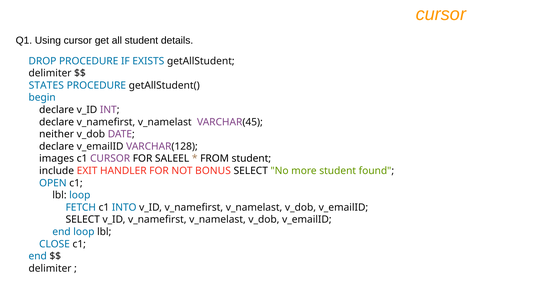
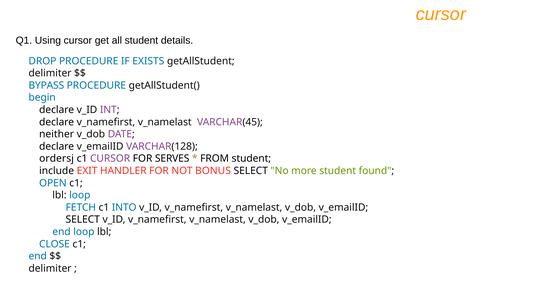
STATES: STATES -> BYPASS
images: images -> ordersj
SALEEL: SALEEL -> SERVES
